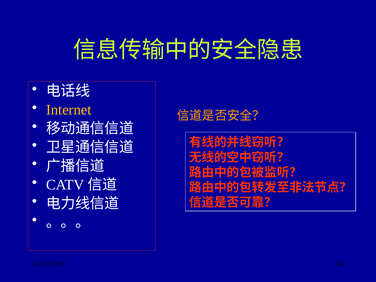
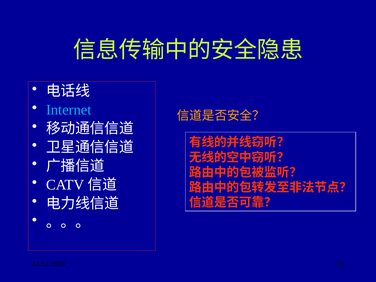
Internet colour: yellow -> light blue
